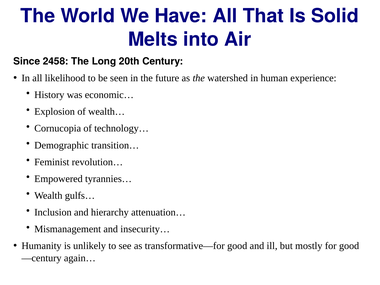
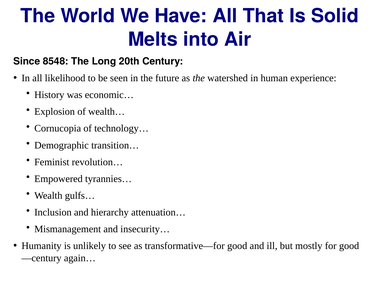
2458: 2458 -> 8548
